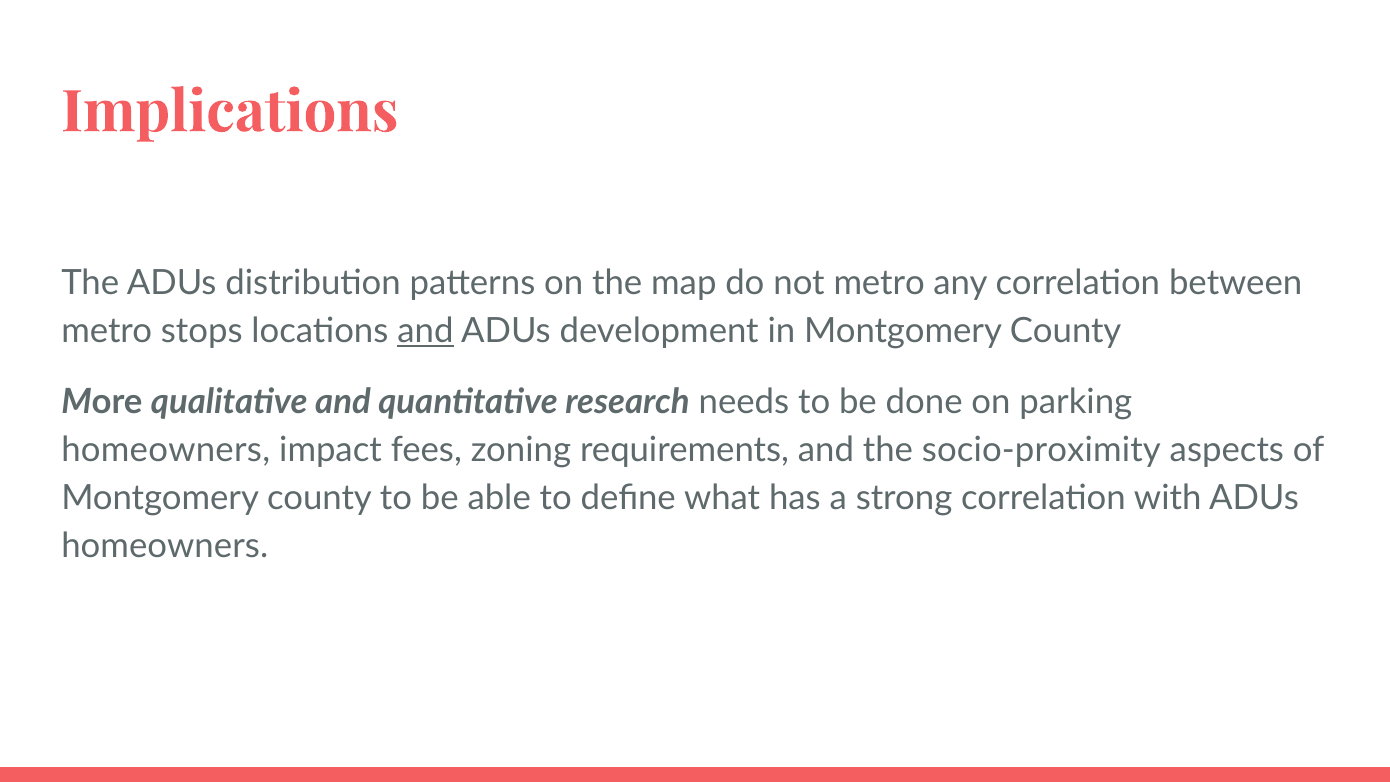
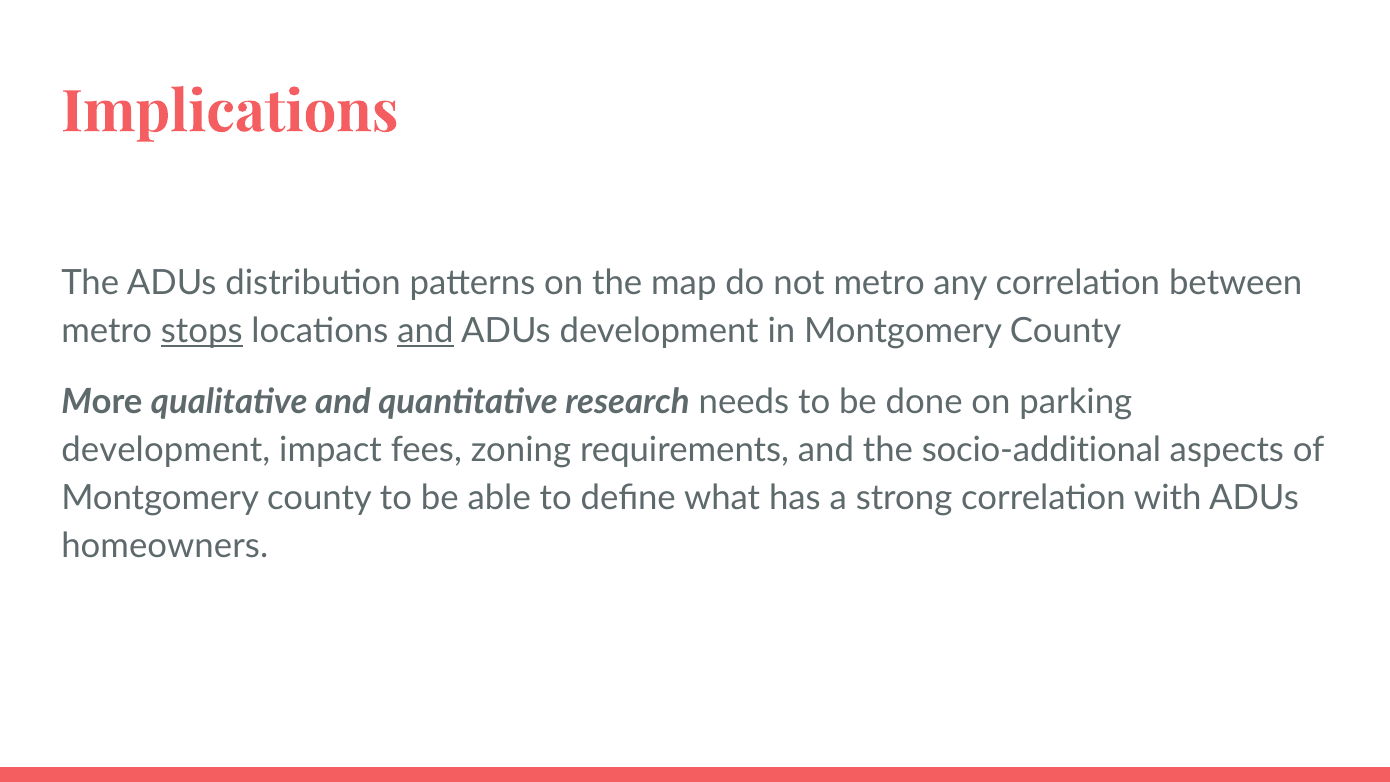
stops underline: none -> present
homeowners at (166, 450): homeowners -> development
socio-proximity: socio-proximity -> socio-additional
